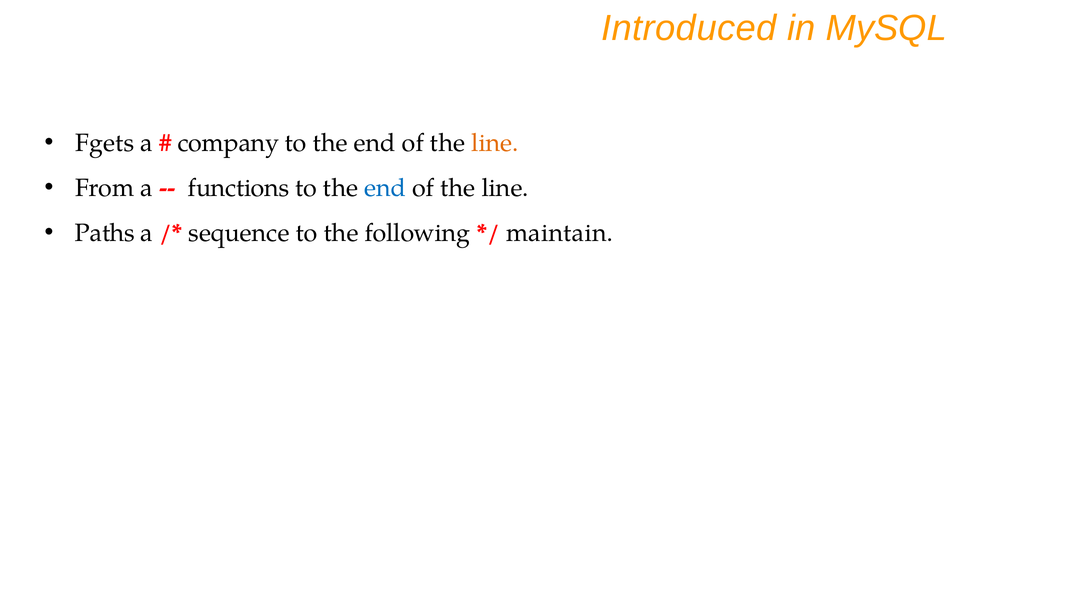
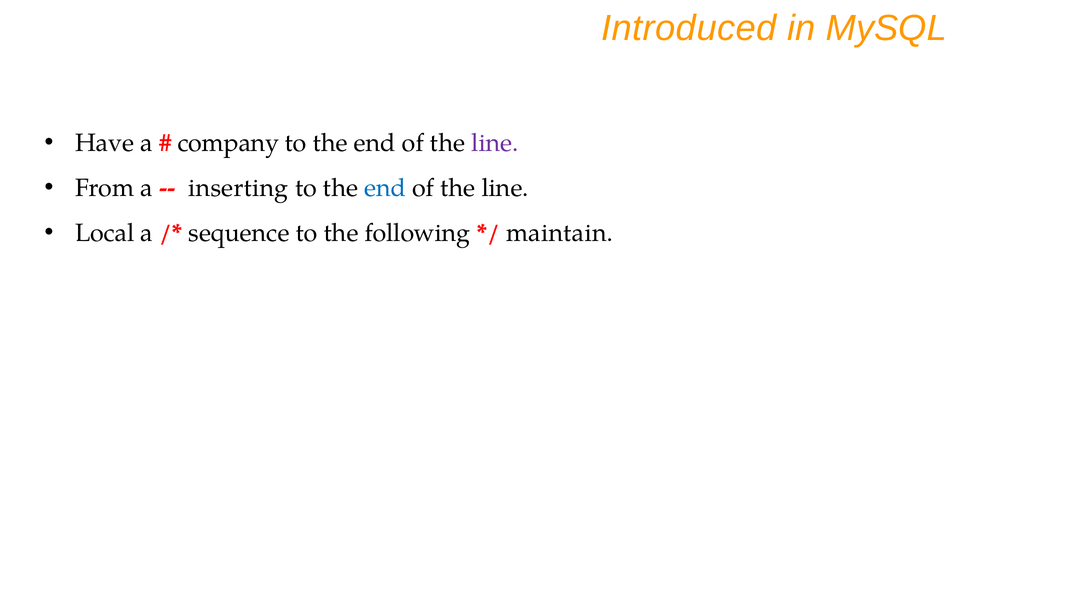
Fgets: Fgets -> Have
line at (495, 143) colour: orange -> purple
functions: functions -> inserting
Paths: Paths -> Local
